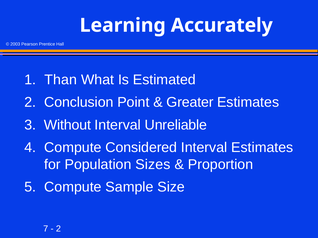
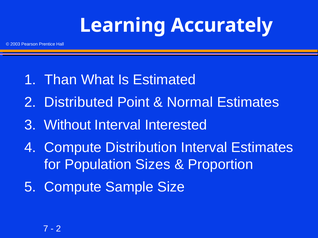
Conclusion: Conclusion -> Distributed
Greater: Greater -> Normal
Unreliable: Unreliable -> Interested
Considered: Considered -> Distribution
